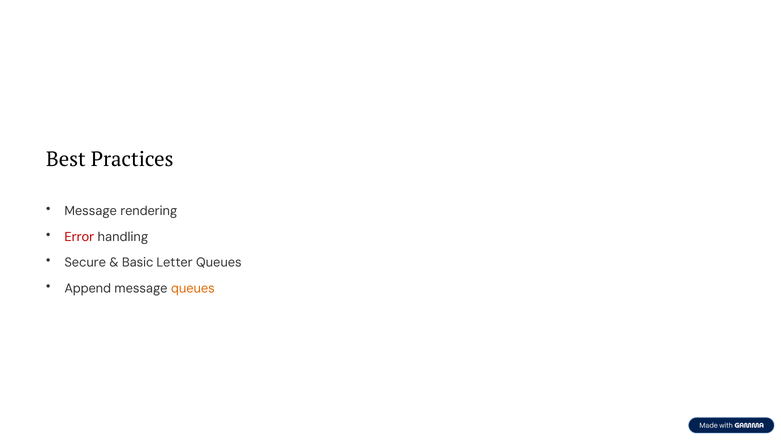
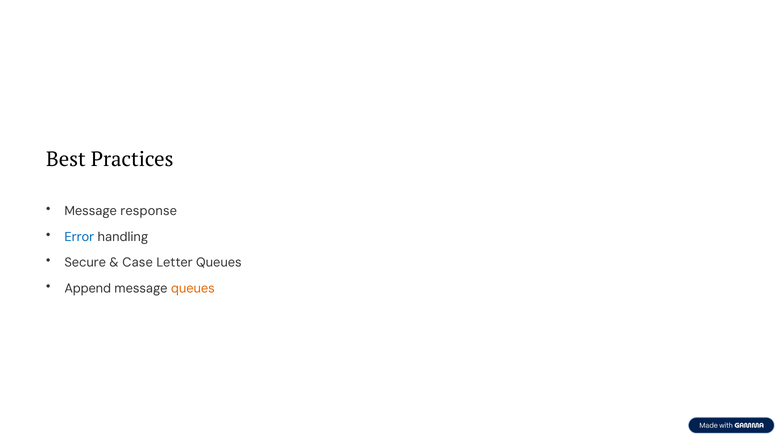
rendering: rendering -> response
Error colour: red -> blue
Basic: Basic -> Case
